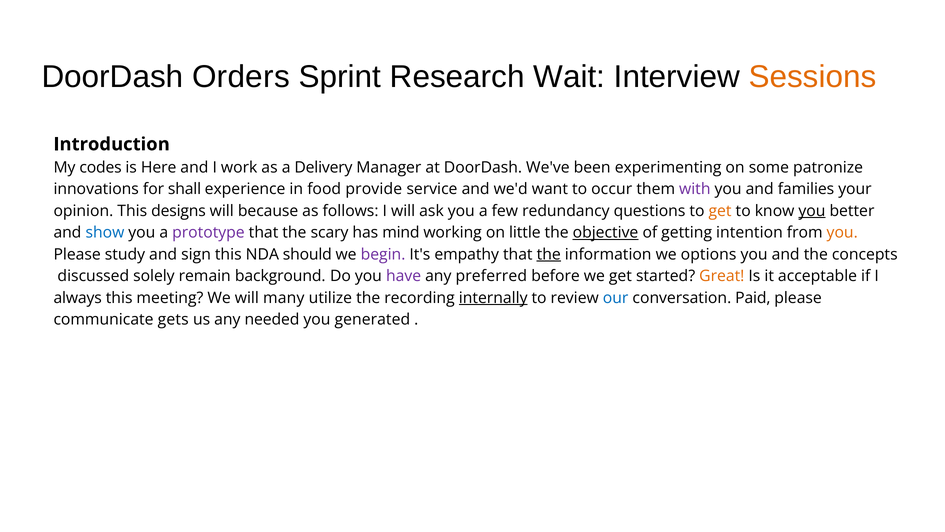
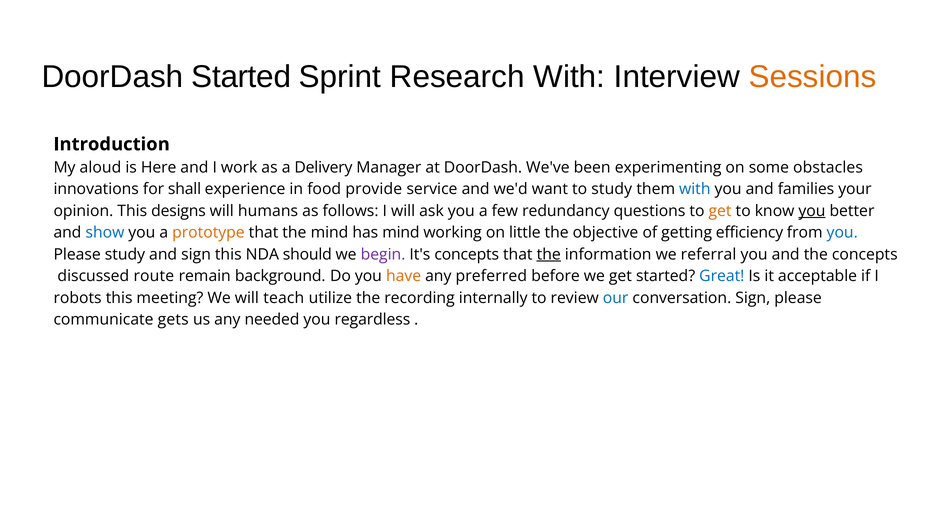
DoorDash Orders: Orders -> Started
Research Wait: Wait -> With
codes: codes -> aloud
patronize: patronize -> obstacles
to occur: occur -> study
with at (695, 189) colour: purple -> blue
because: because -> humans
prototype colour: purple -> orange
the scary: scary -> mind
objective underline: present -> none
intention: intention -> efficiency
you at (842, 232) colour: orange -> blue
It's empathy: empathy -> concepts
options: options -> referral
solely: solely -> route
have colour: purple -> orange
Great colour: orange -> blue
always: always -> robots
many: many -> teach
internally underline: present -> none
conversation Paid: Paid -> Sign
generated: generated -> regardless
